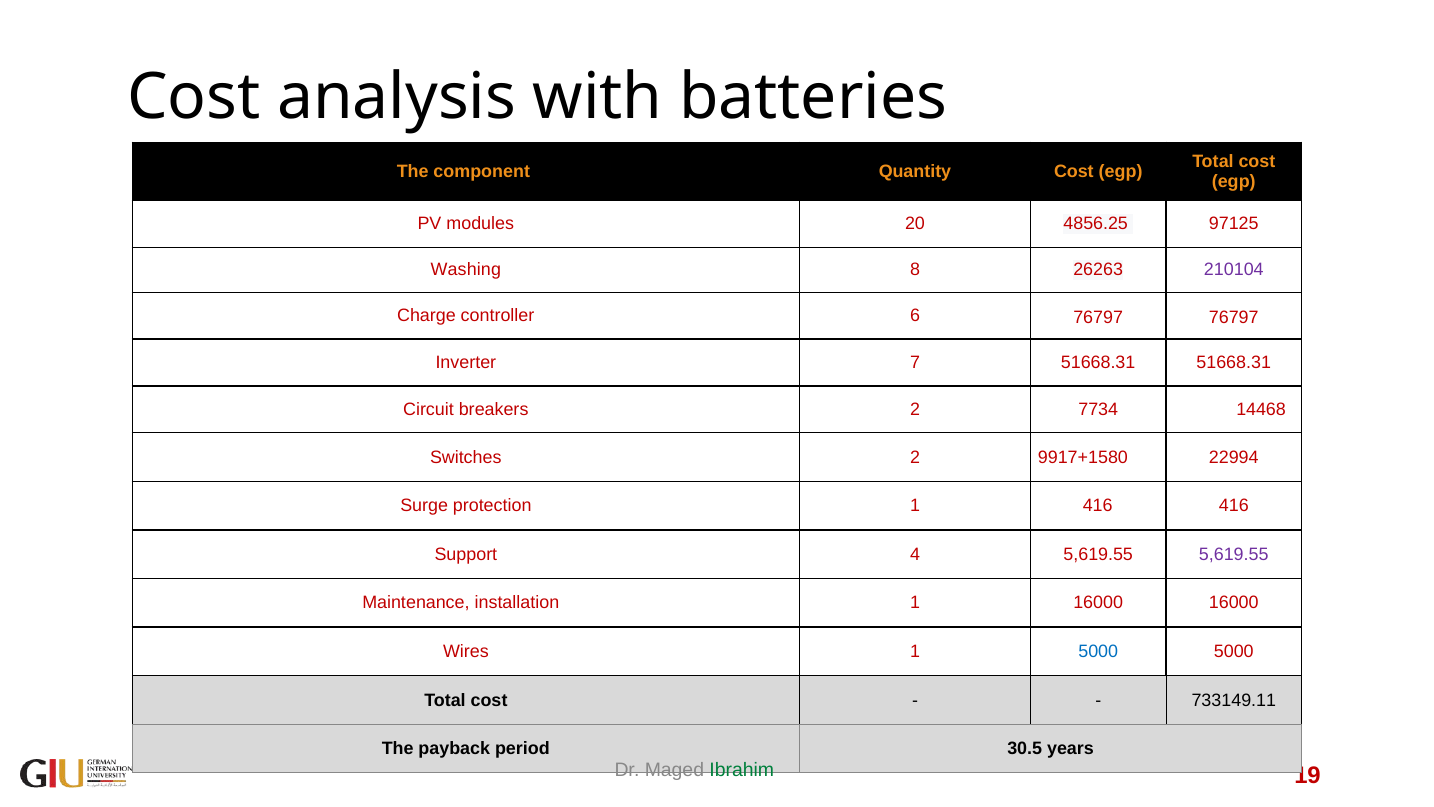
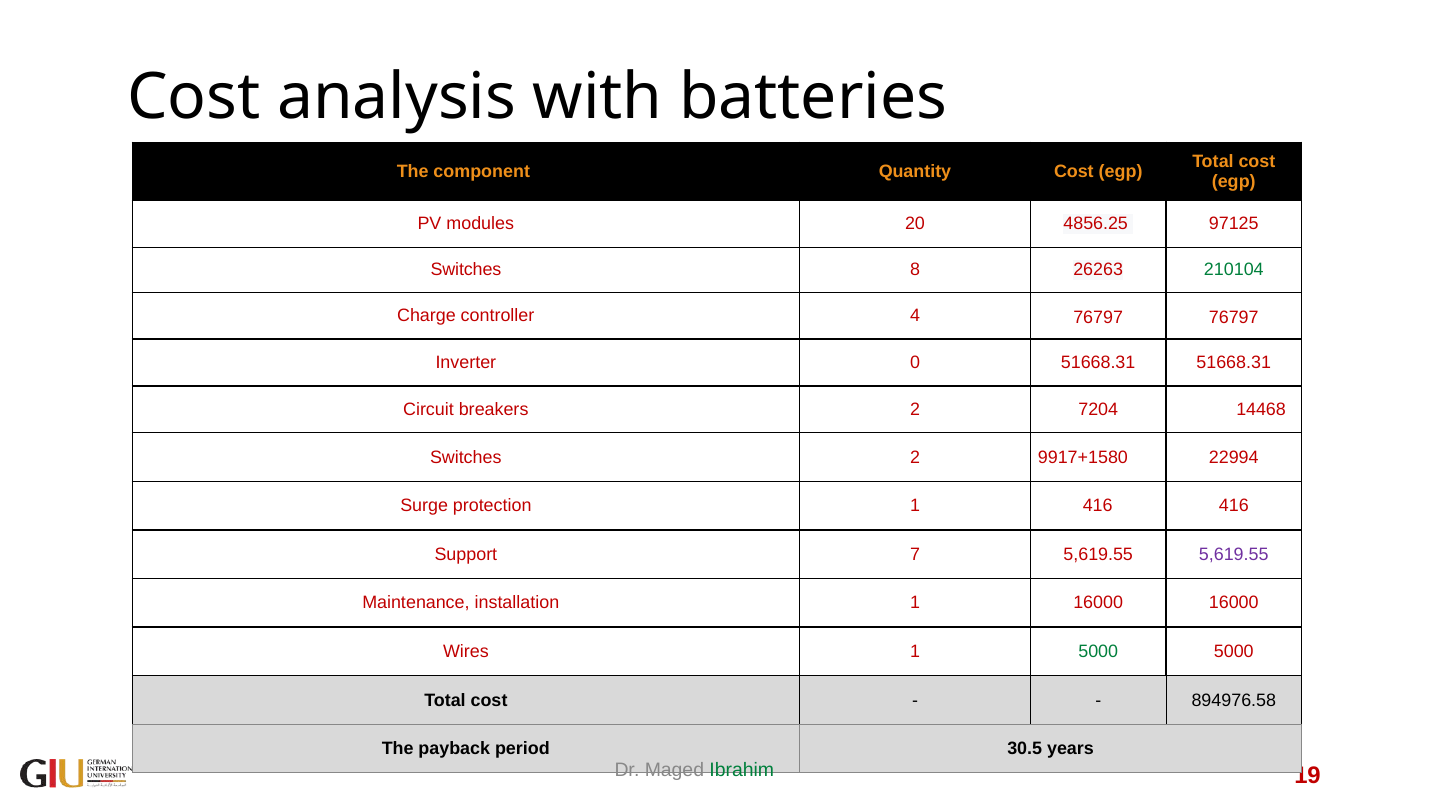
Washing at (466, 270): Washing -> Switches
210104 colour: purple -> green
6: 6 -> 4
7: 7 -> 0
7734: 7734 -> 7204
4: 4 -> 7
5000 at (1098, 651) colour: blue -> green
733149.11: 733149.11 -> 894976.58
